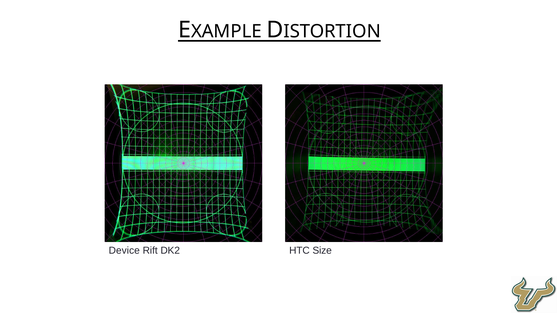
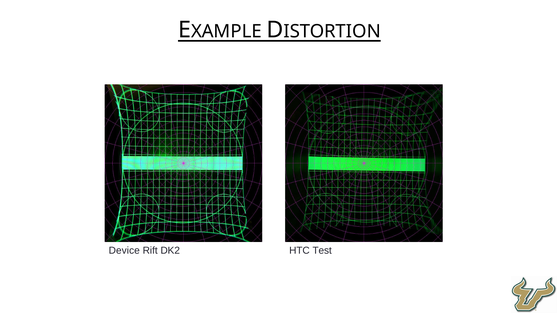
Size: Size -> Test
